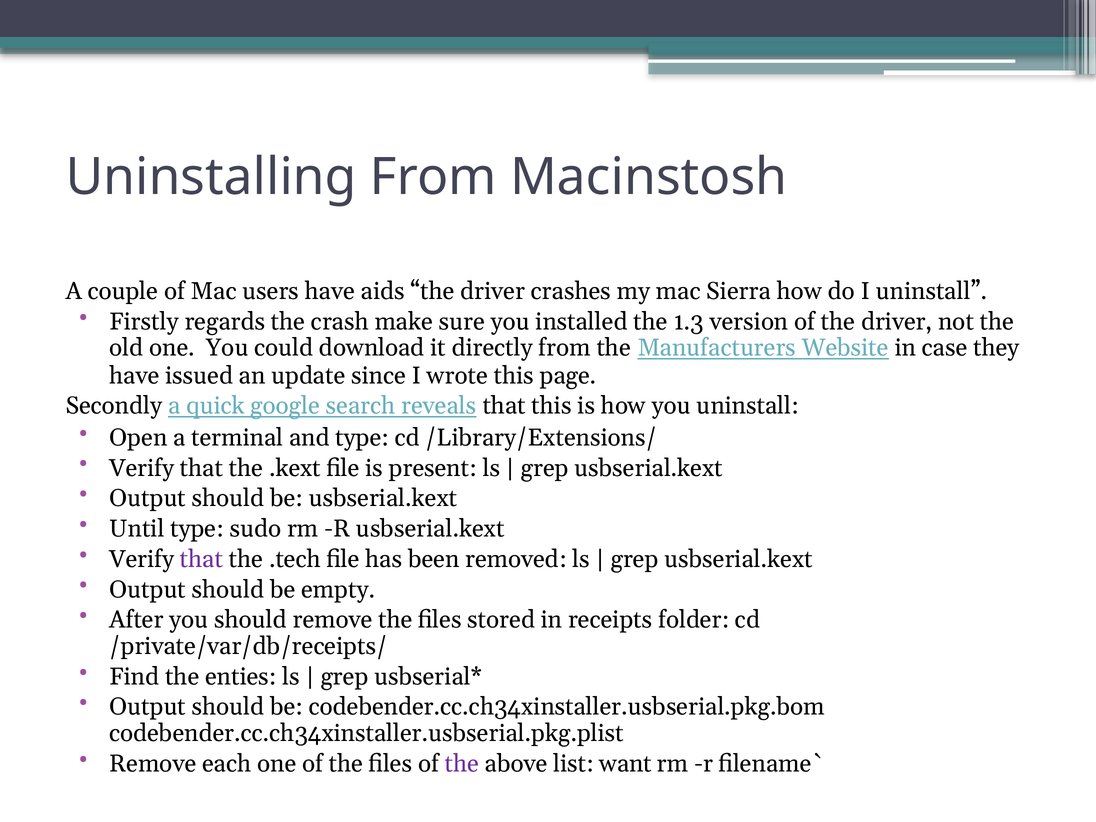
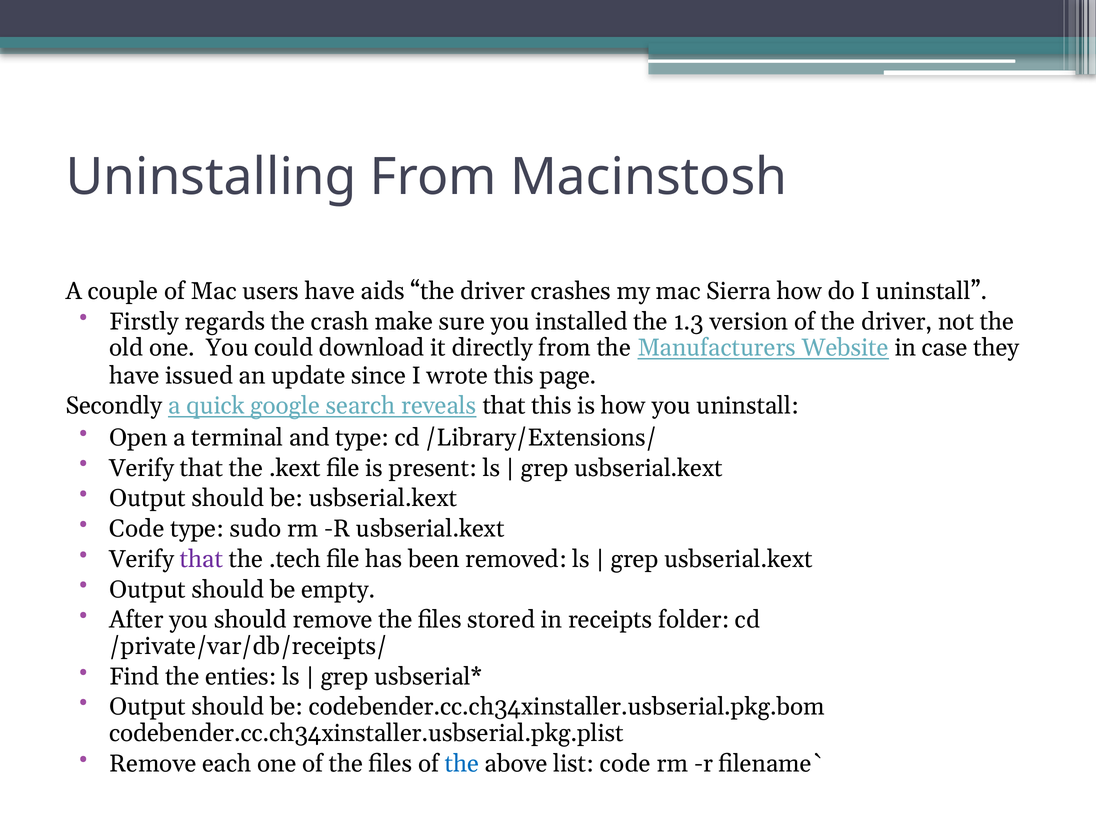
Until at (137, 529): Until -> Code
the at (462, 764) colour: purple -> blue
list want: want -> code
